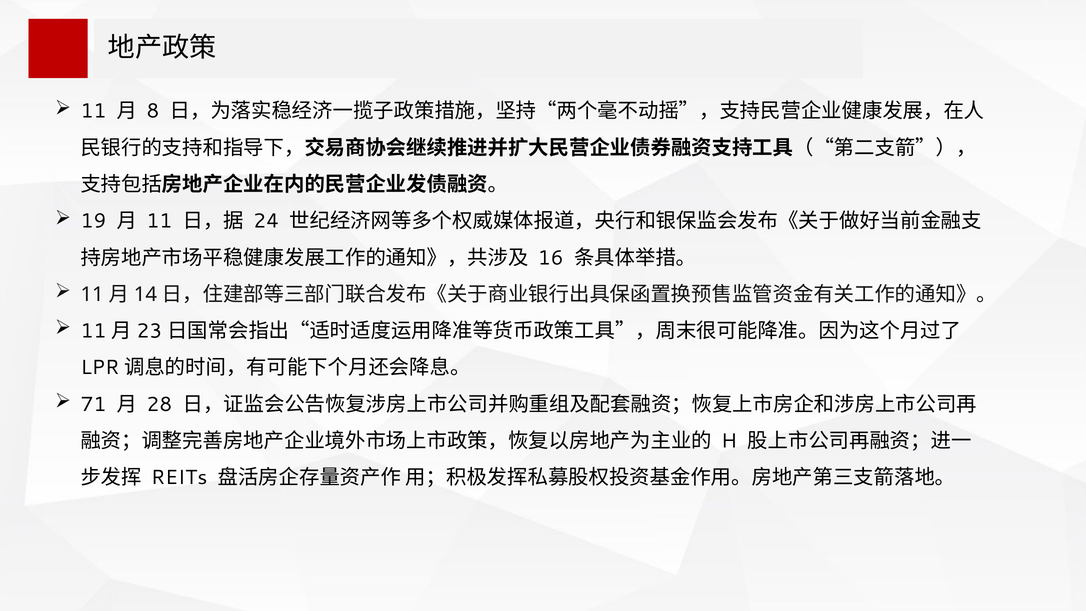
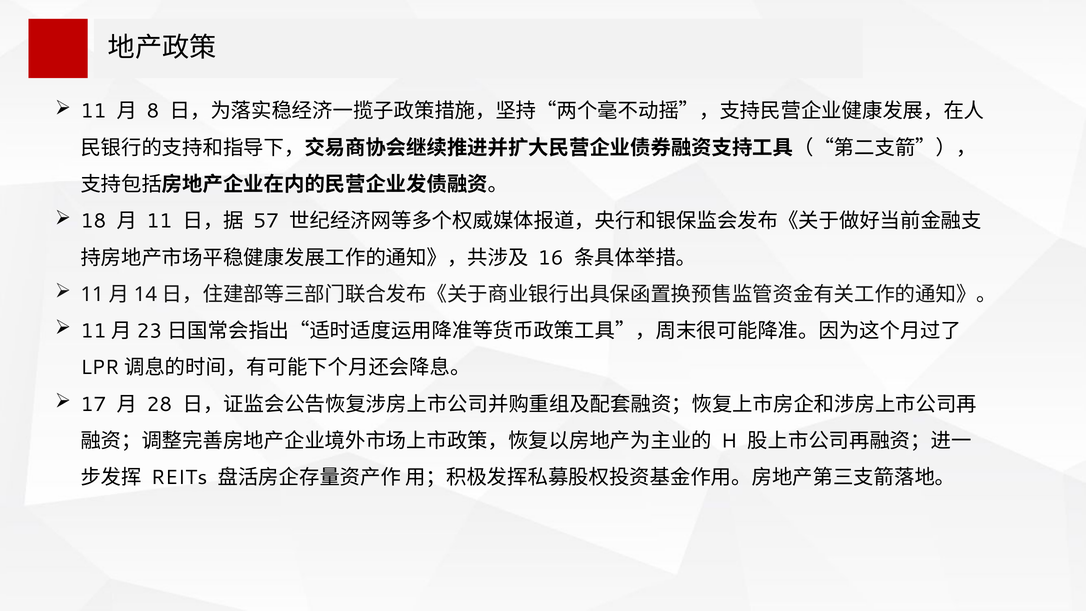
19: 19 -> 18
24: 24 -> 57
71: 71 -> 17
